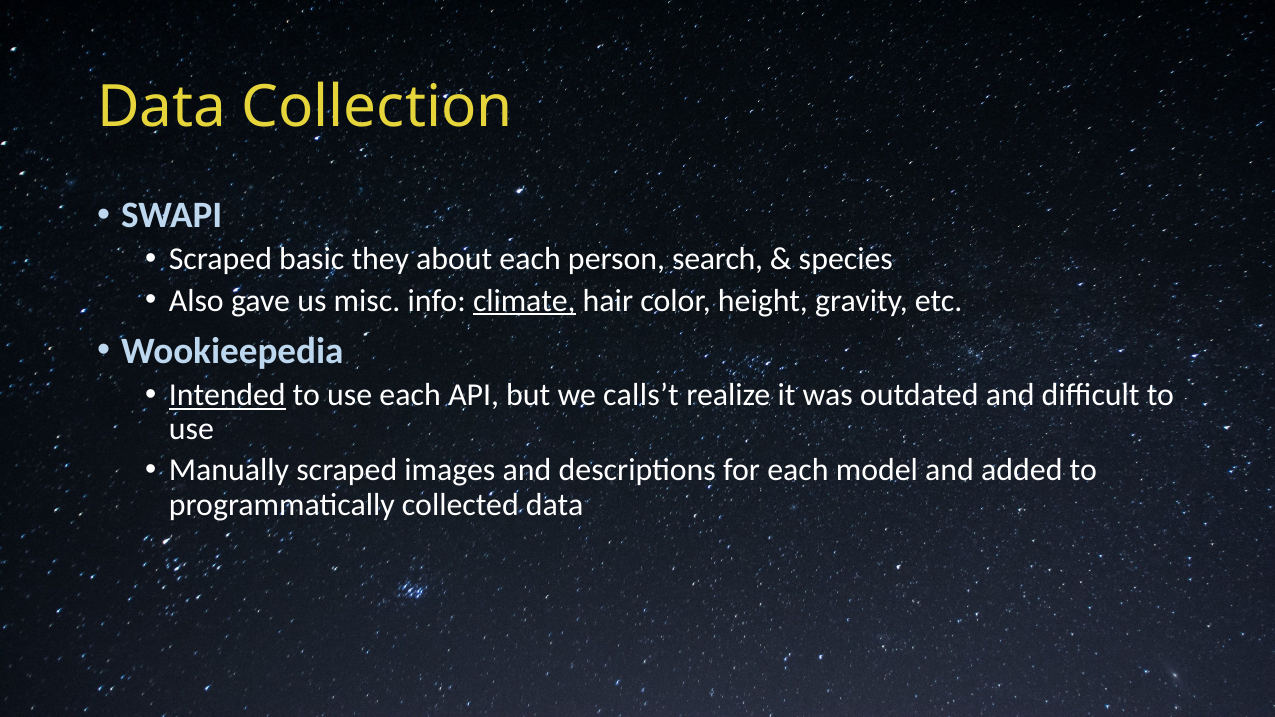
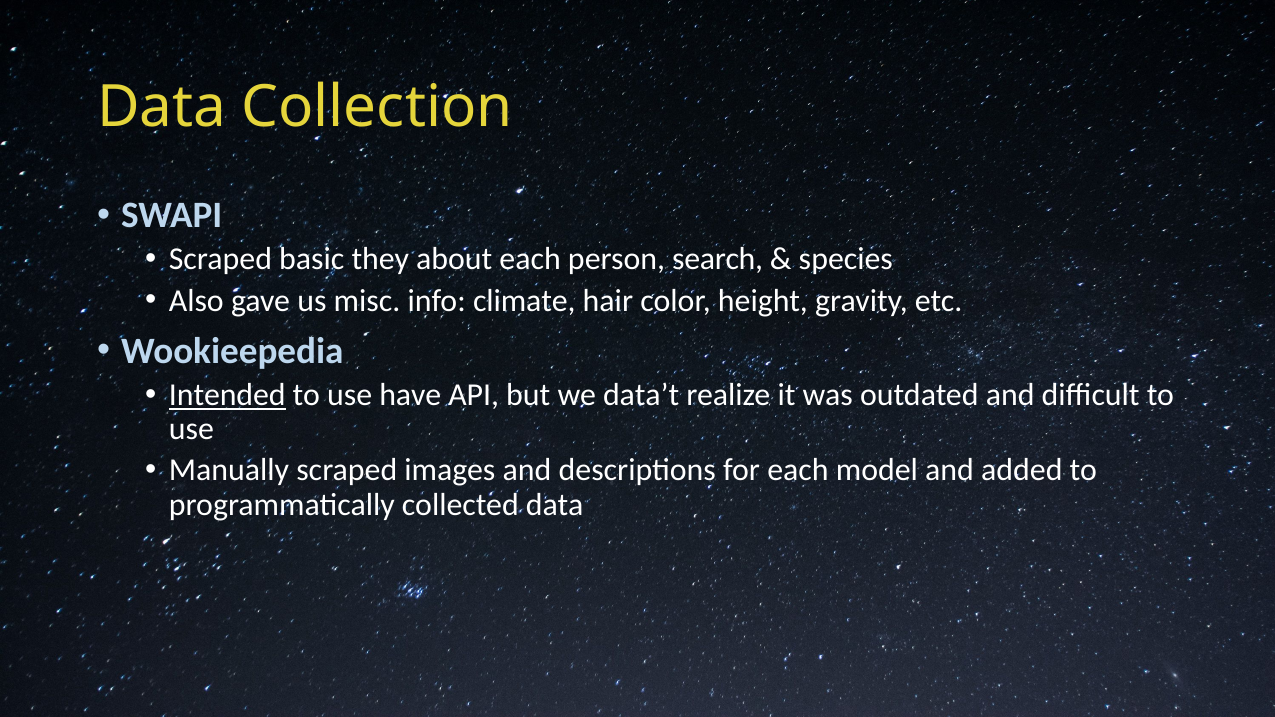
climate underline: present -> none
use each: each -> have
calls’t: calls’t -> data’t
